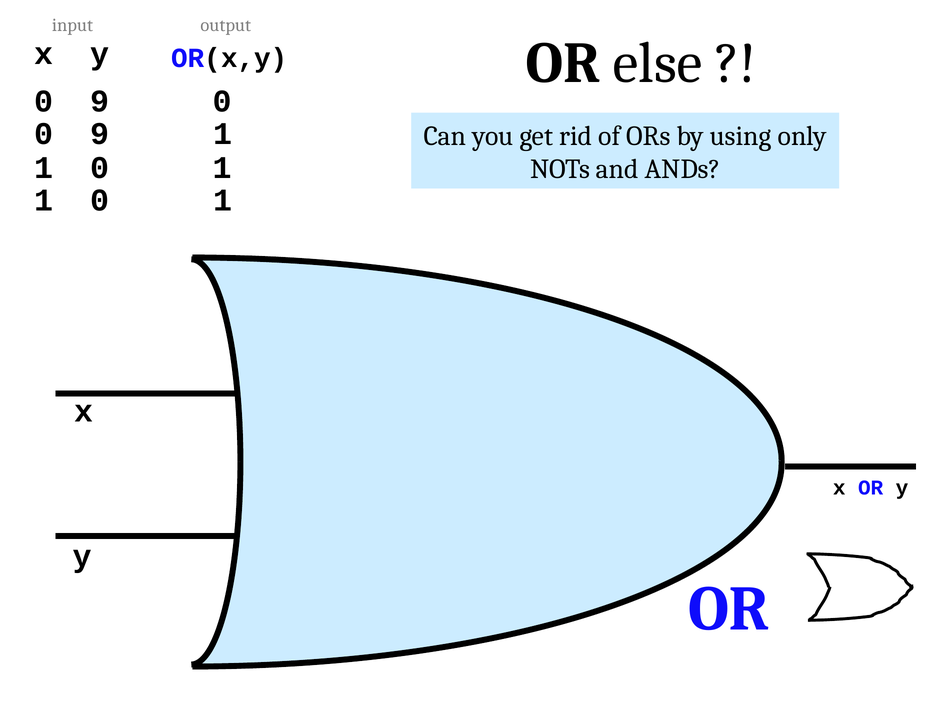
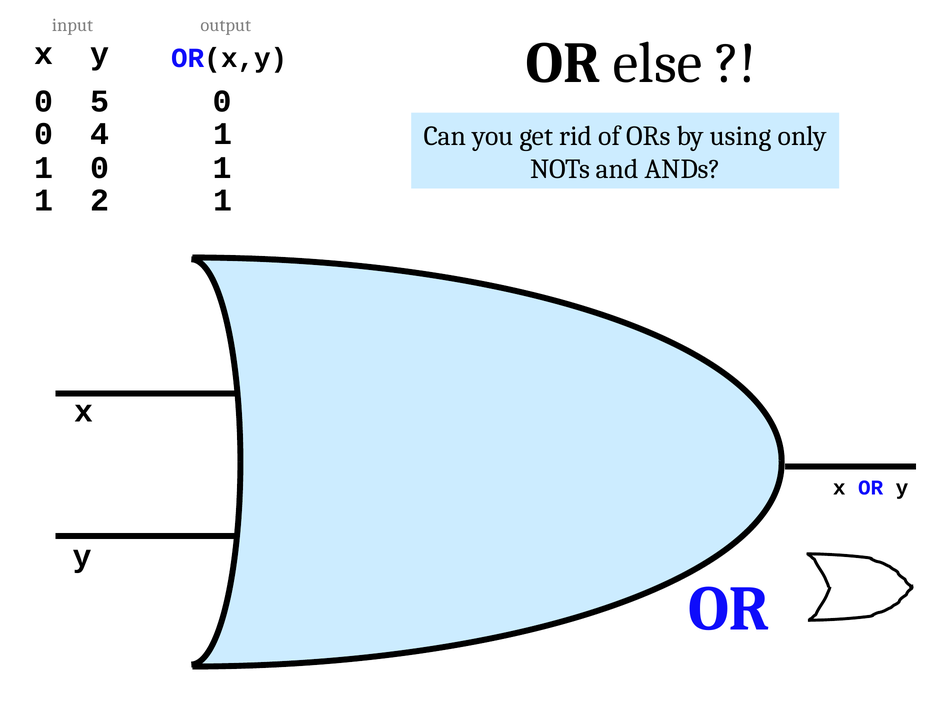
9 at (100, 101): 9 -> 5
9 at (100, 134): 9 -> 4
0 at (100, 200): 0 -> 2
